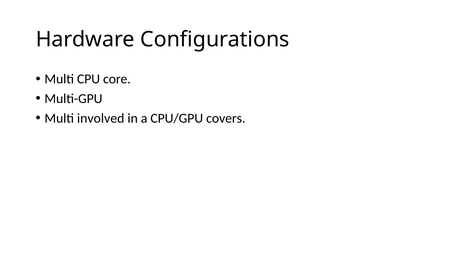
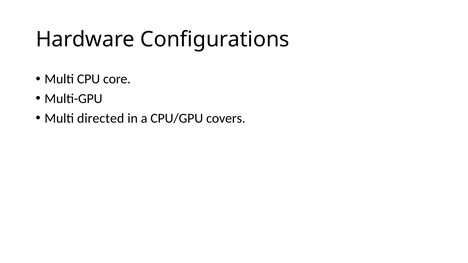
involved: involved -> directed
